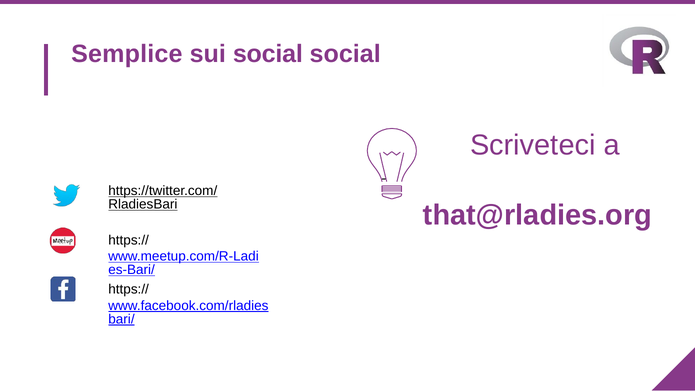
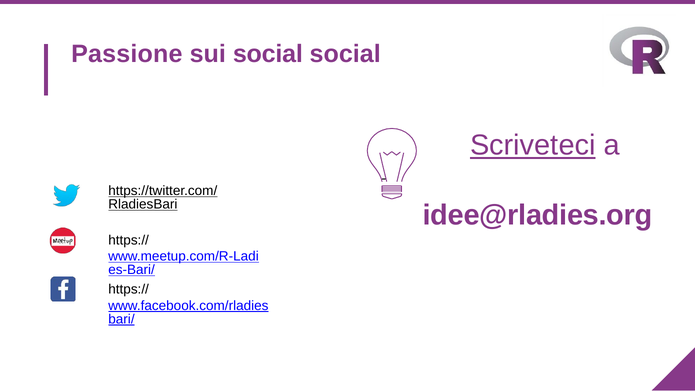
Semplice: Semplice -> Passione
Scriveteci underline: none -> present
that@rladies.org: that@rladies.org -> idee@rladies.org
